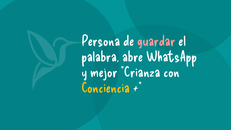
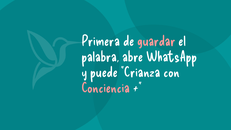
Persona: Persona -> Primera
mejor: mejor -> puede
Conciencia colour: yellow -> pink
